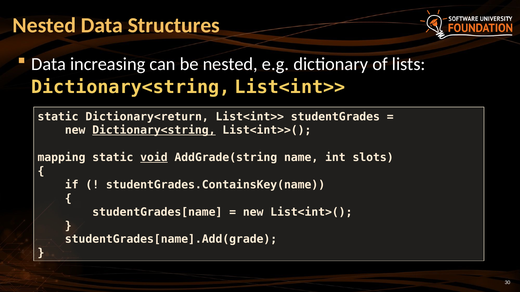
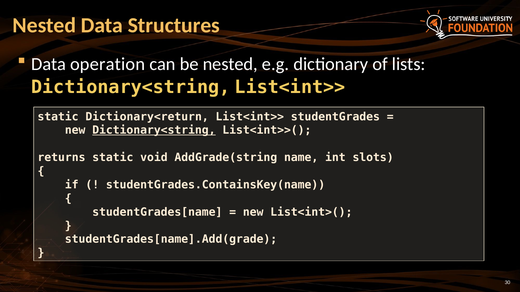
increasing: increasing -> operation
mapping: mapping -> returns
void underline: present -> none
